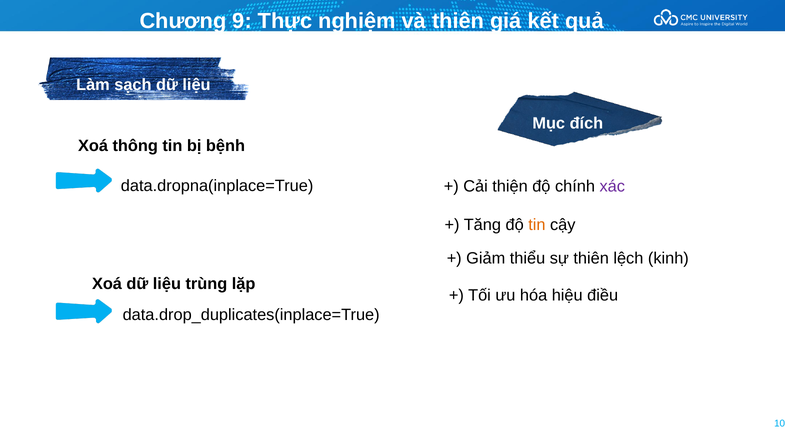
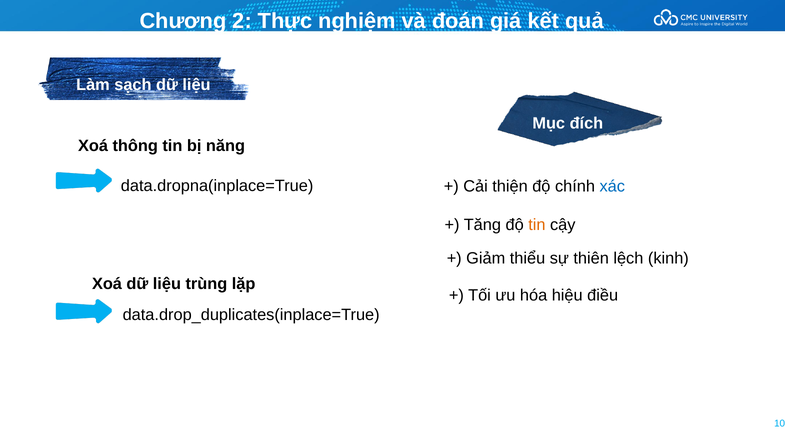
9: 9 -> 2
và thiên: thiên -> đoán
bệnh: bệnh -> năng
xác colour: purple -> blue
